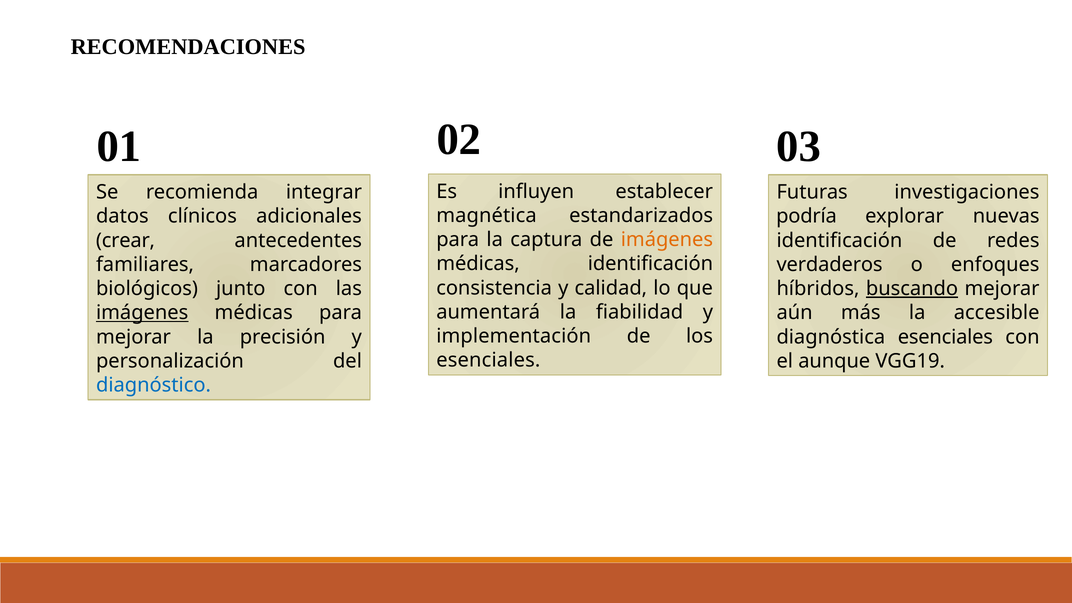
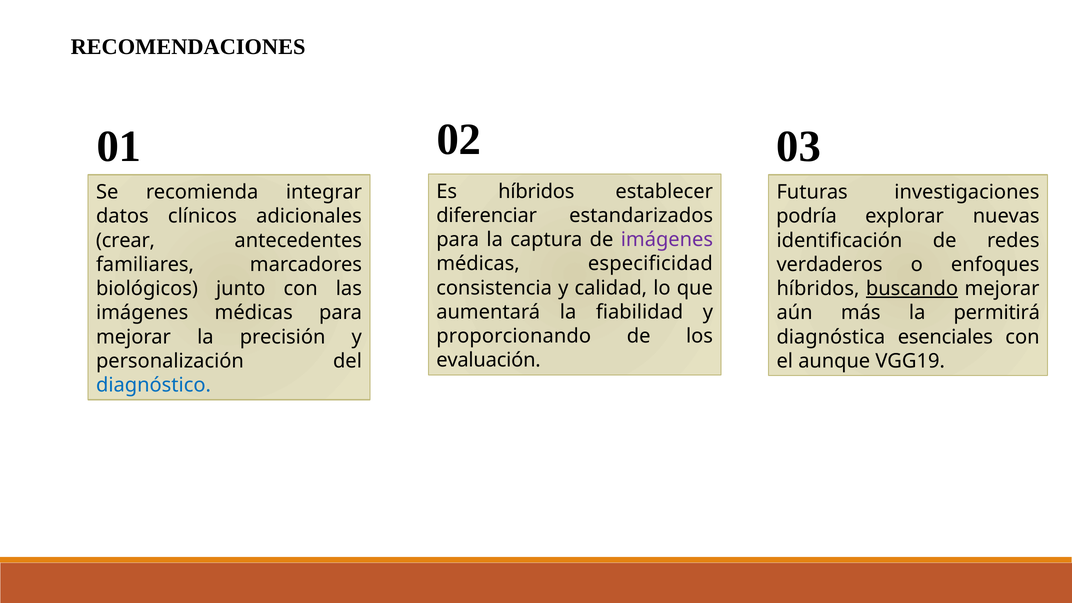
Es influyen: influyen -> híbridos
magnética: magnética -> diferenciar
imágenes at (667, 240) colour: orange -> purple
médicas identificación: identificación -> especificidad
imágenes at (142, 313) underline: present -> none
accesible: accesible -> permitirá
implementación: implementación -> proporcionando
esenciales at (488, 360): esenciales -> evaluación
